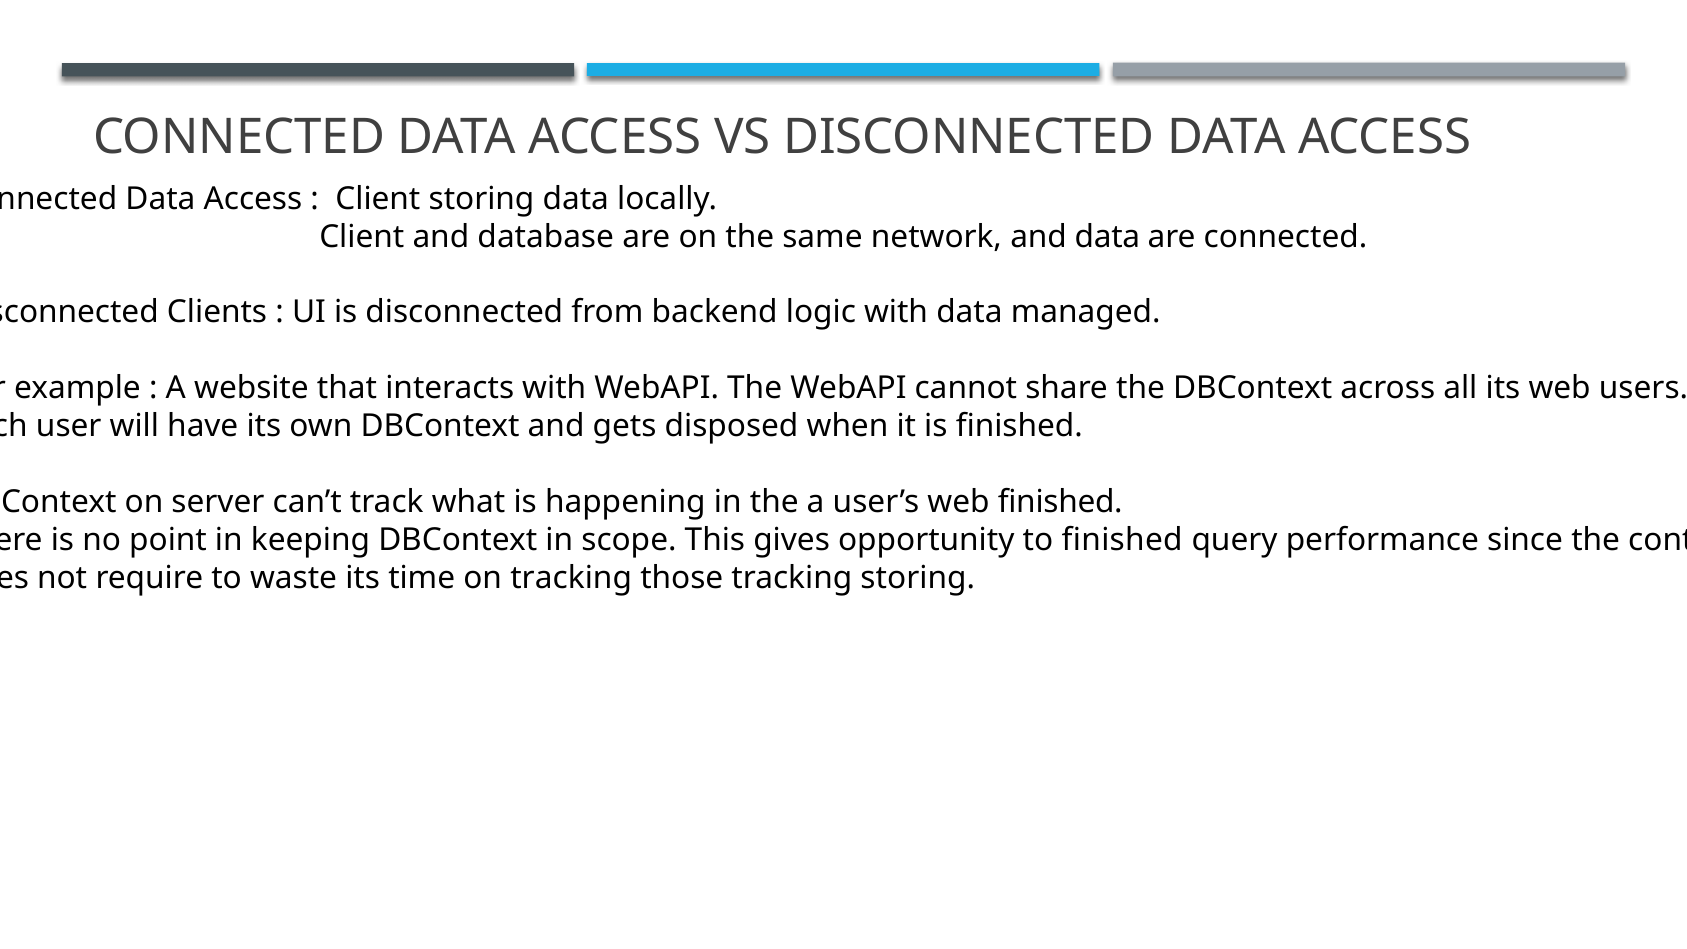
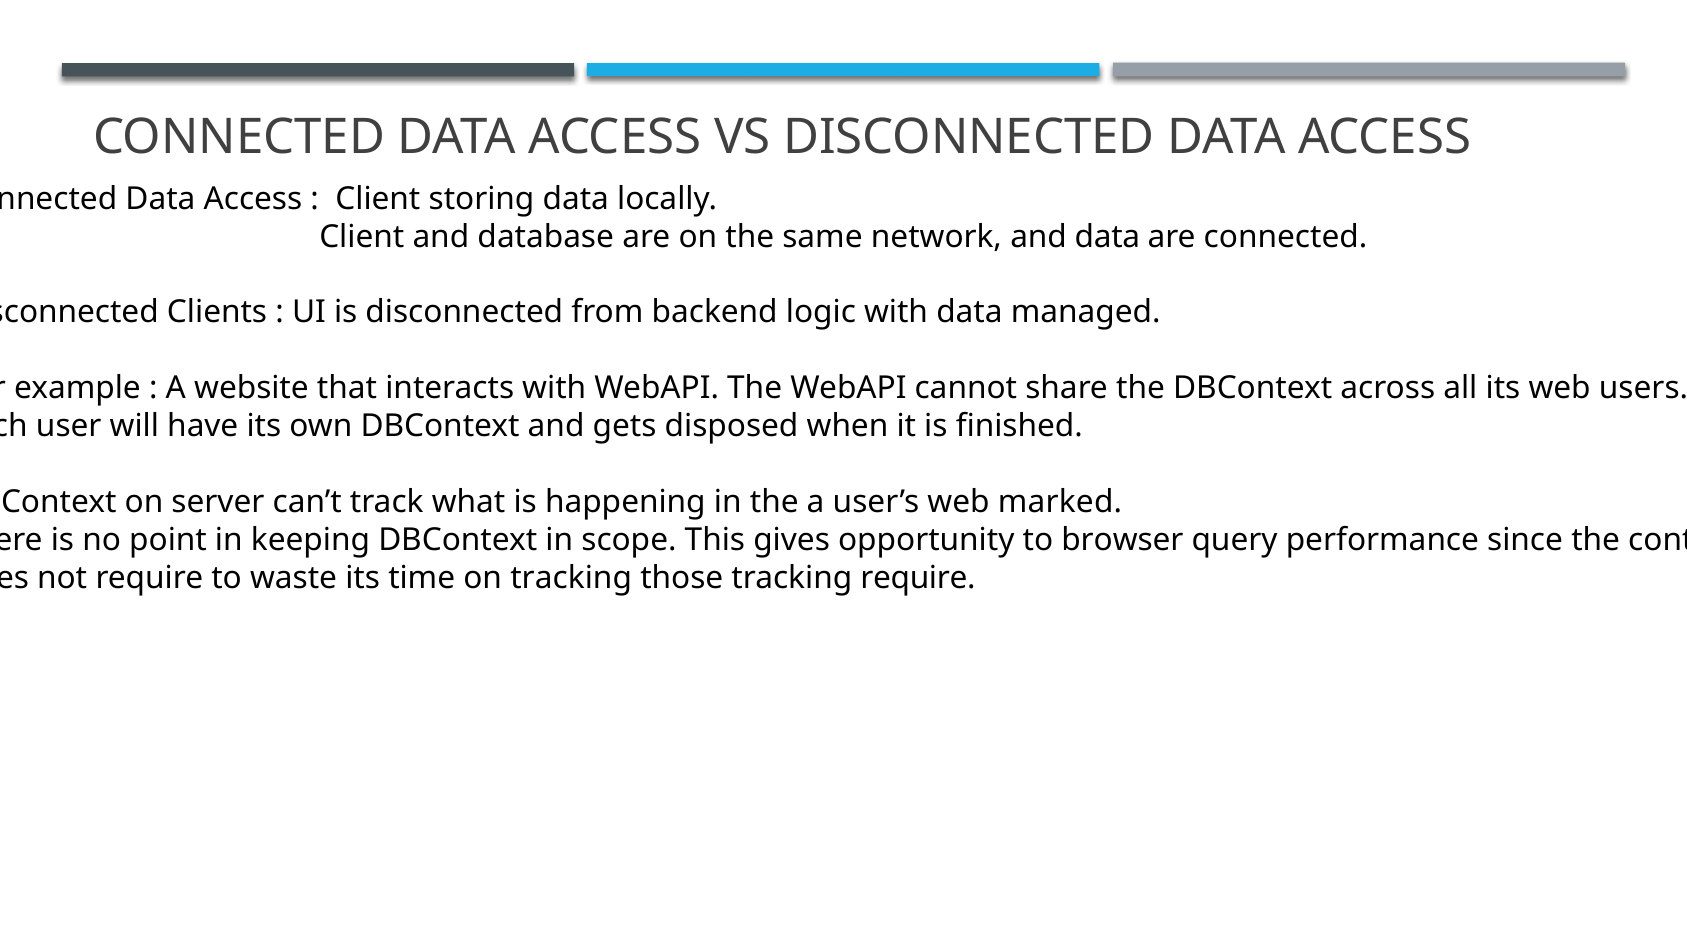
web finished: finished -> marked
to finished: finished -> browser
tracking storing: storing -> require
